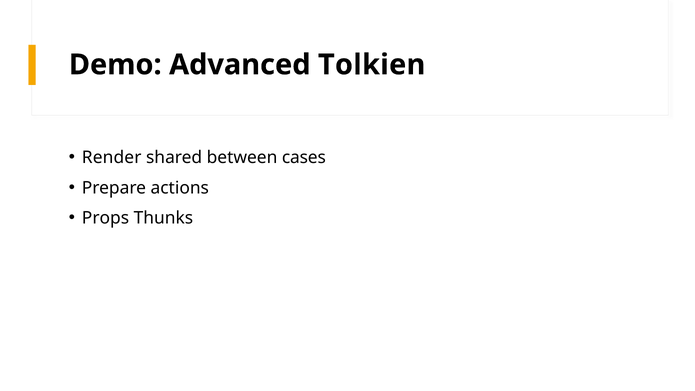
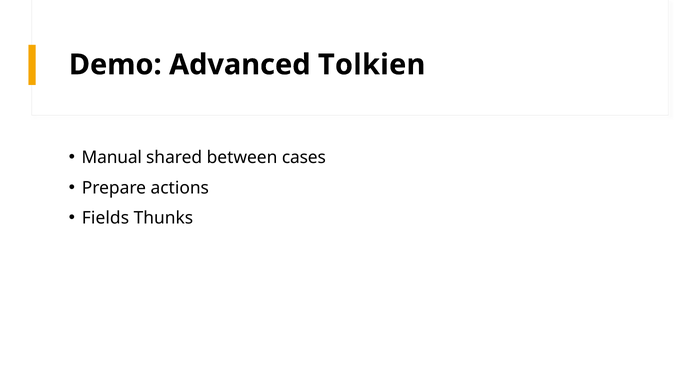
Render: Render -> Manual
Props: Props -> Fields
